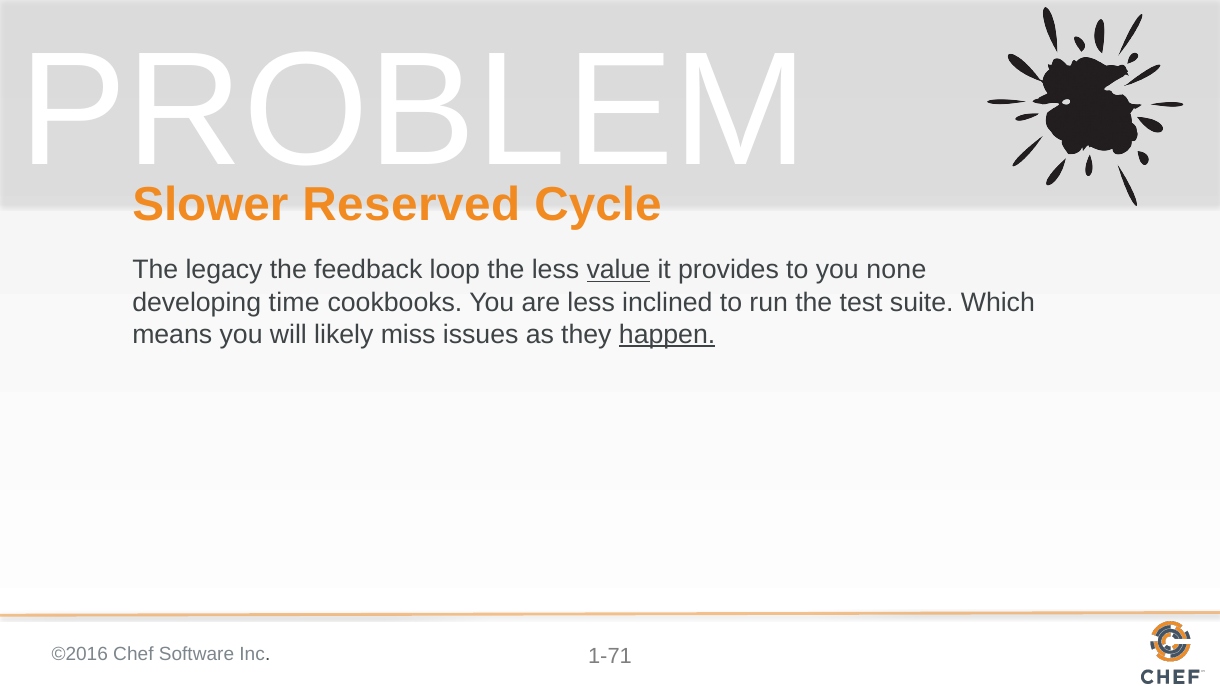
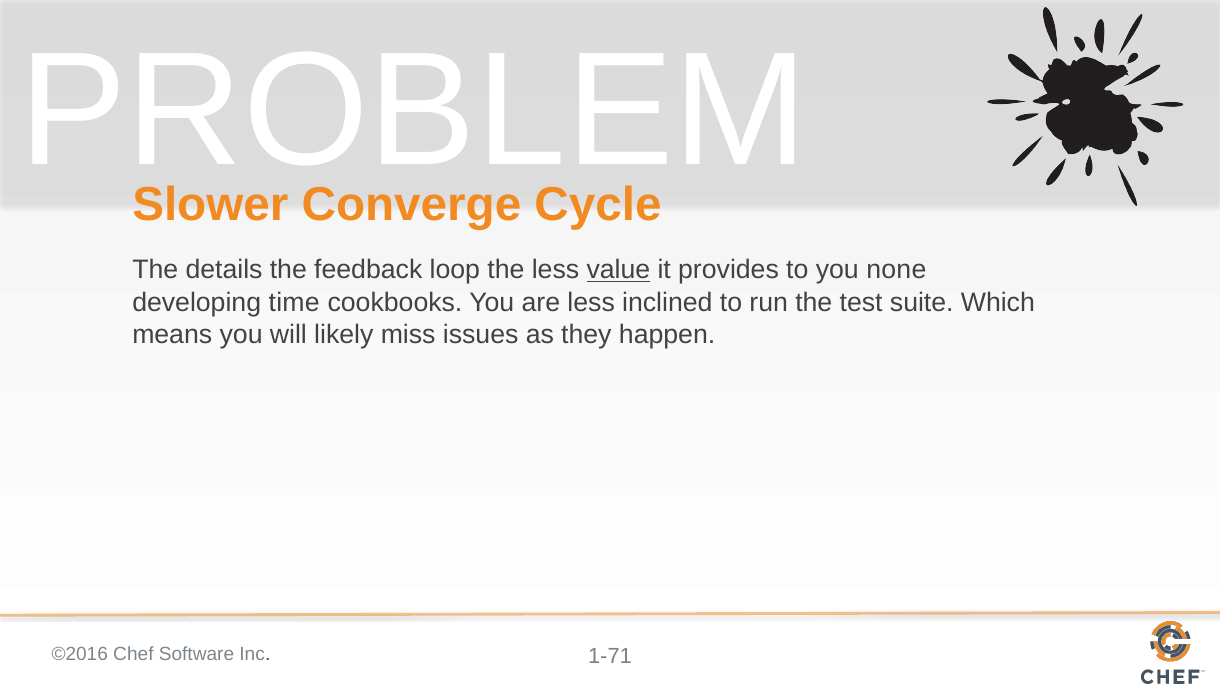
Reserved: Reserved -> Converge
legacy: legacy -> details
happen underline: present -> none
